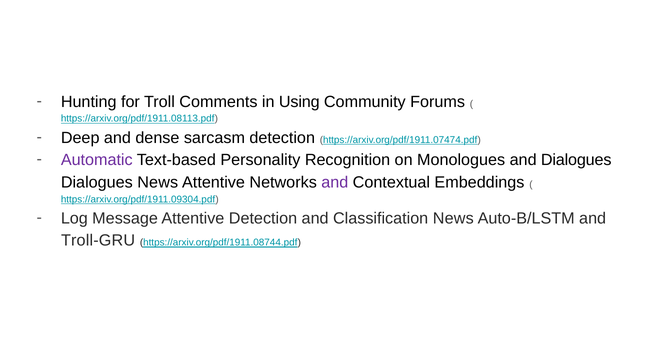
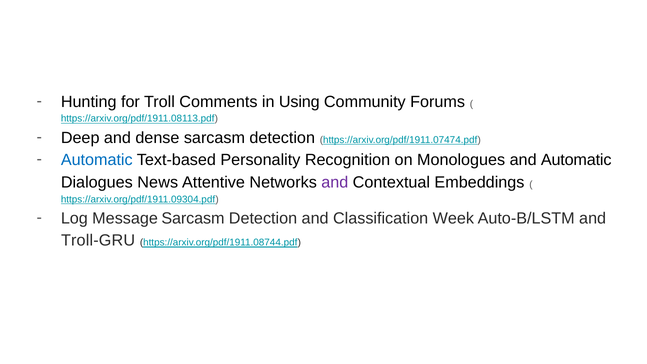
Automatic at (97, 160) colour: purple -> blue
and Dialogues: Dialogues -> Automatic
Message Attentive: Attentive -> Sarcasm
Classification News: News -> Week
